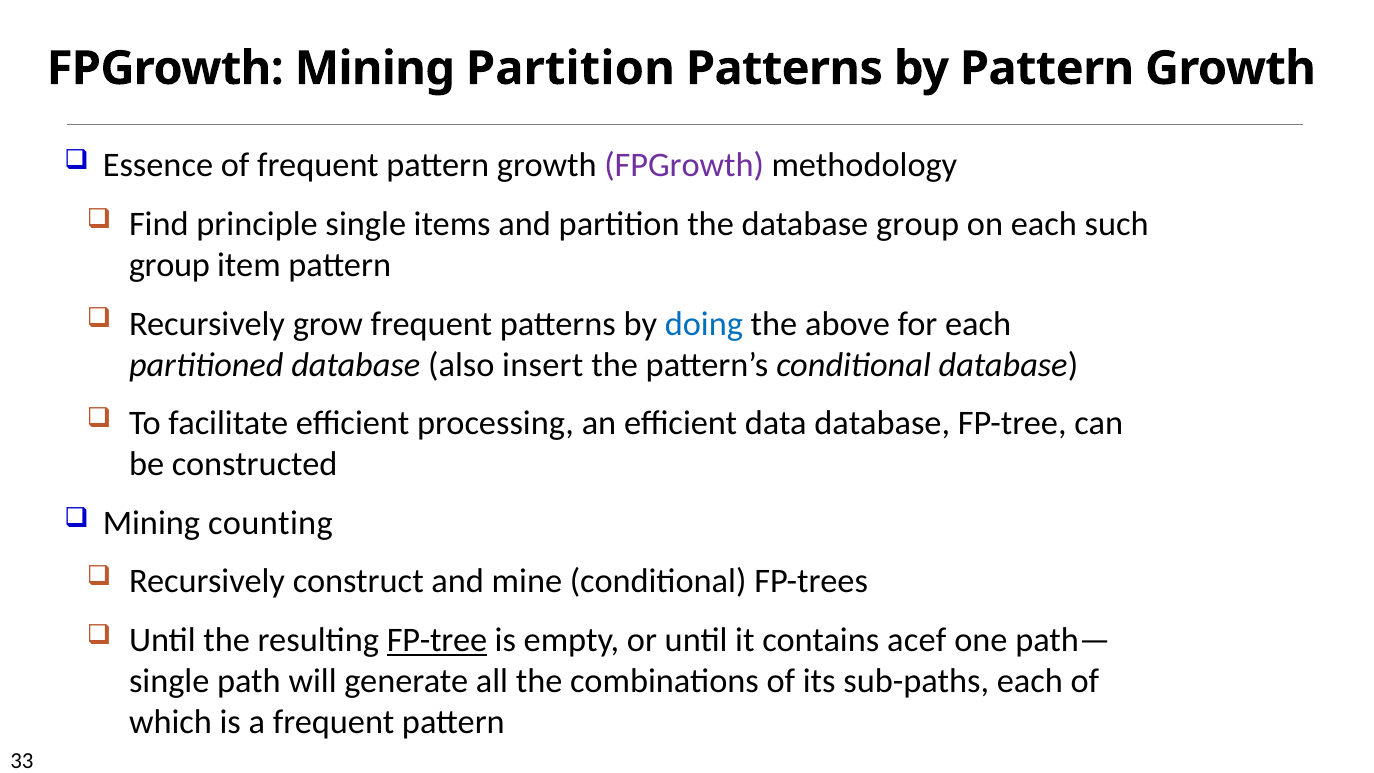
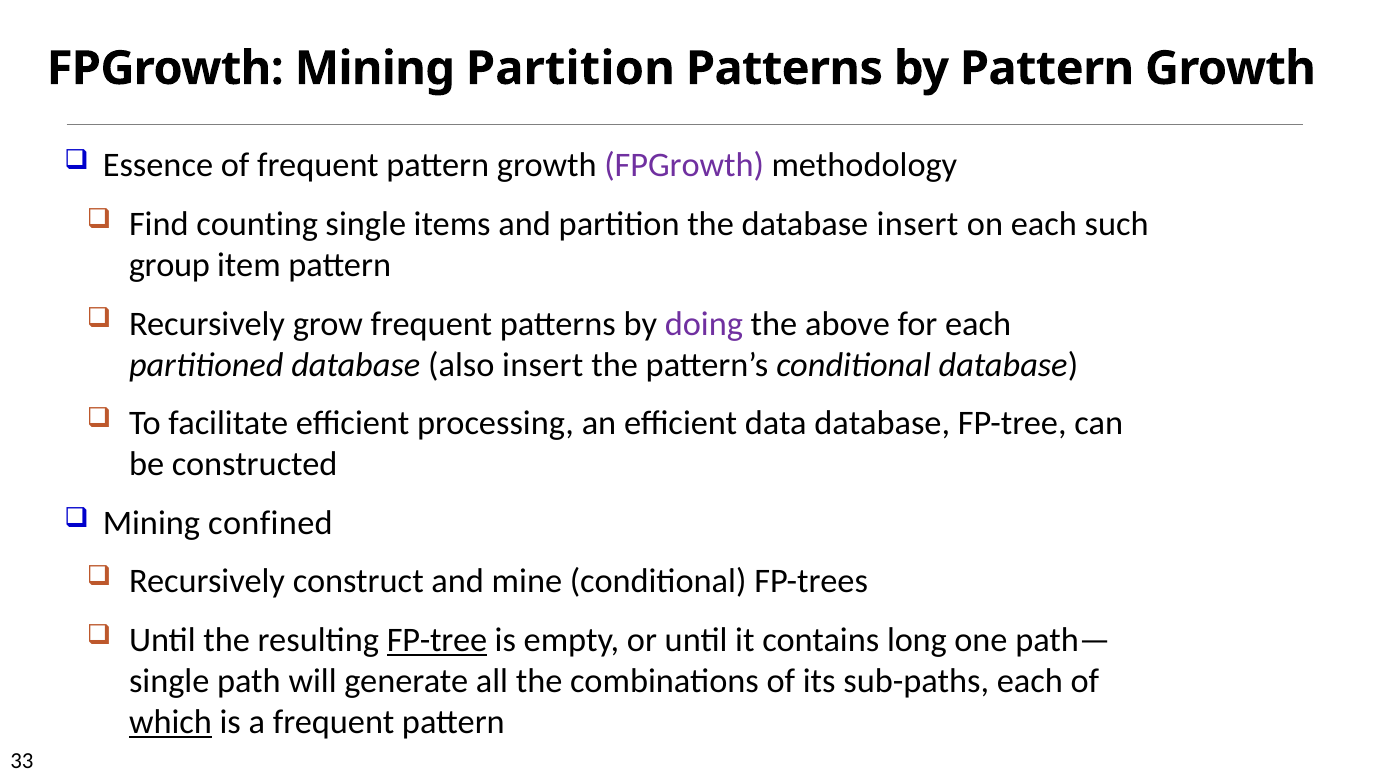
principle: principle -> counting
database group: group -> insert
doing colour: blue -> purple
counting: counting -> confined
acef: acef -> long
which underline: none -> present
